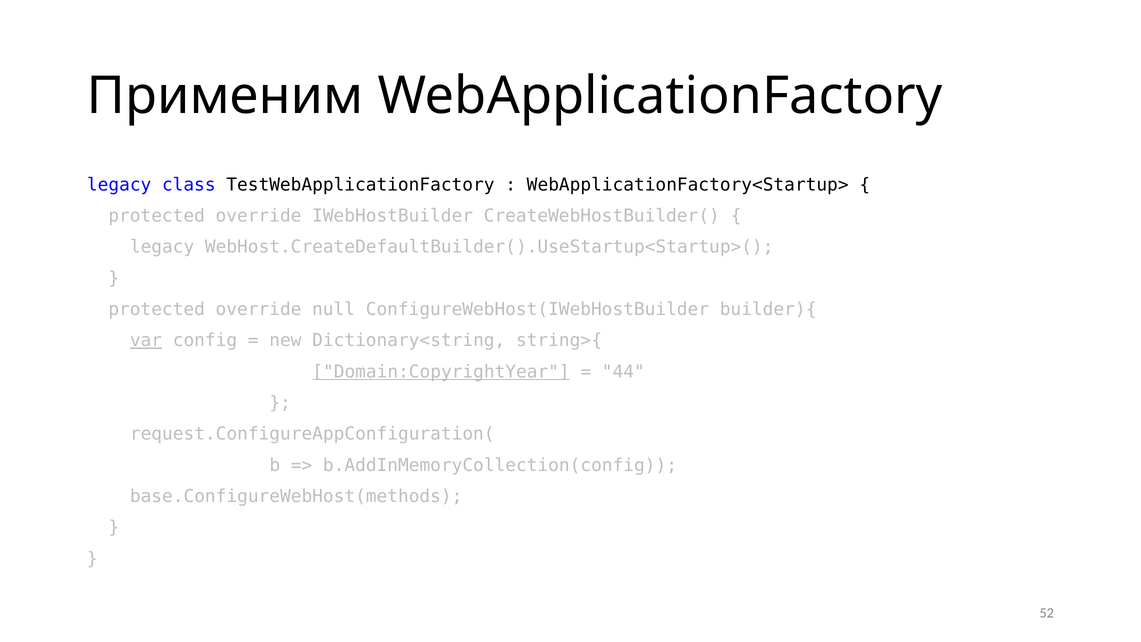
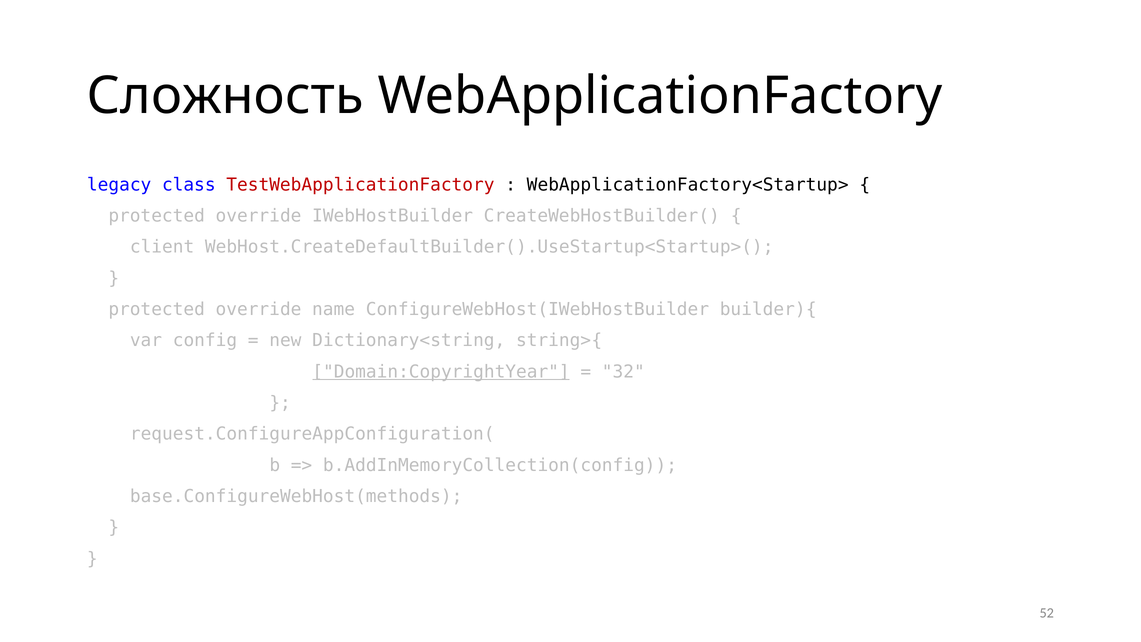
Применим: Применим -> Сложность
TestWebApplicationFactory colour: black -> red
legacy at (162, 247): legacy -> client
null: null -> name
var underline: present -> none
44: 44 -> 32
